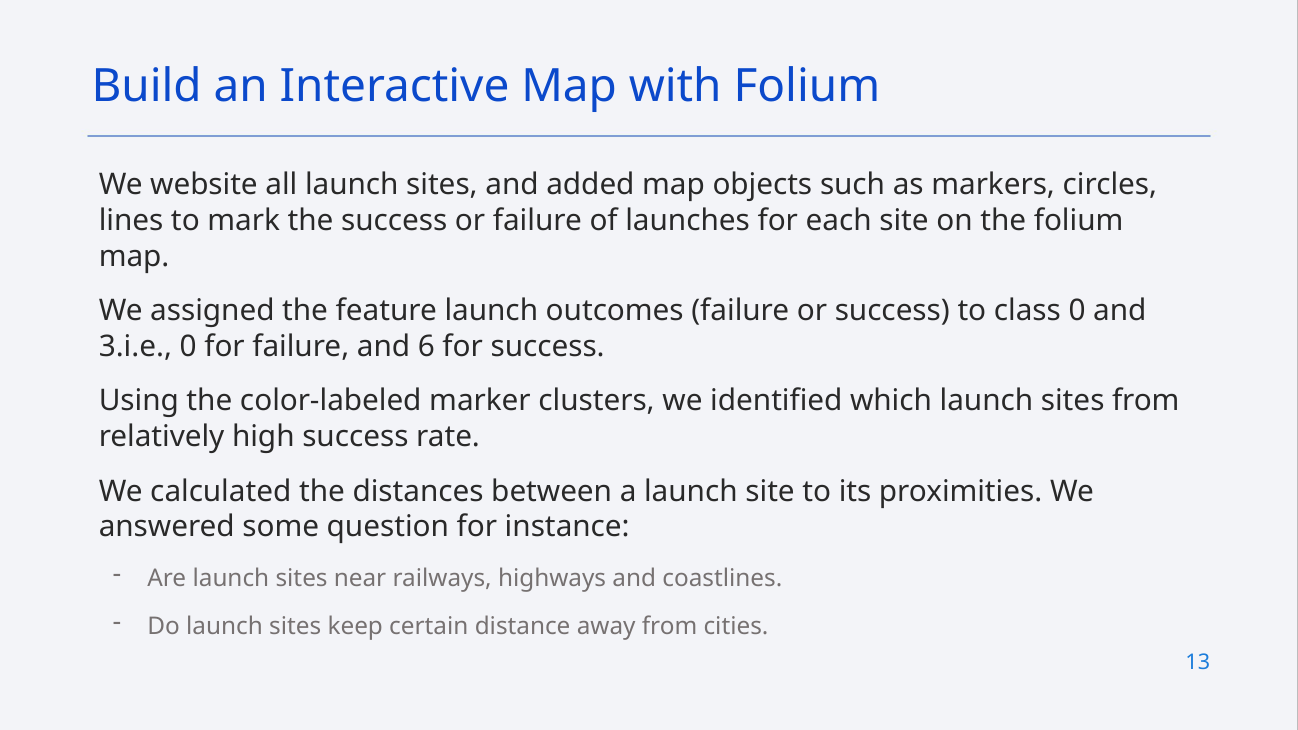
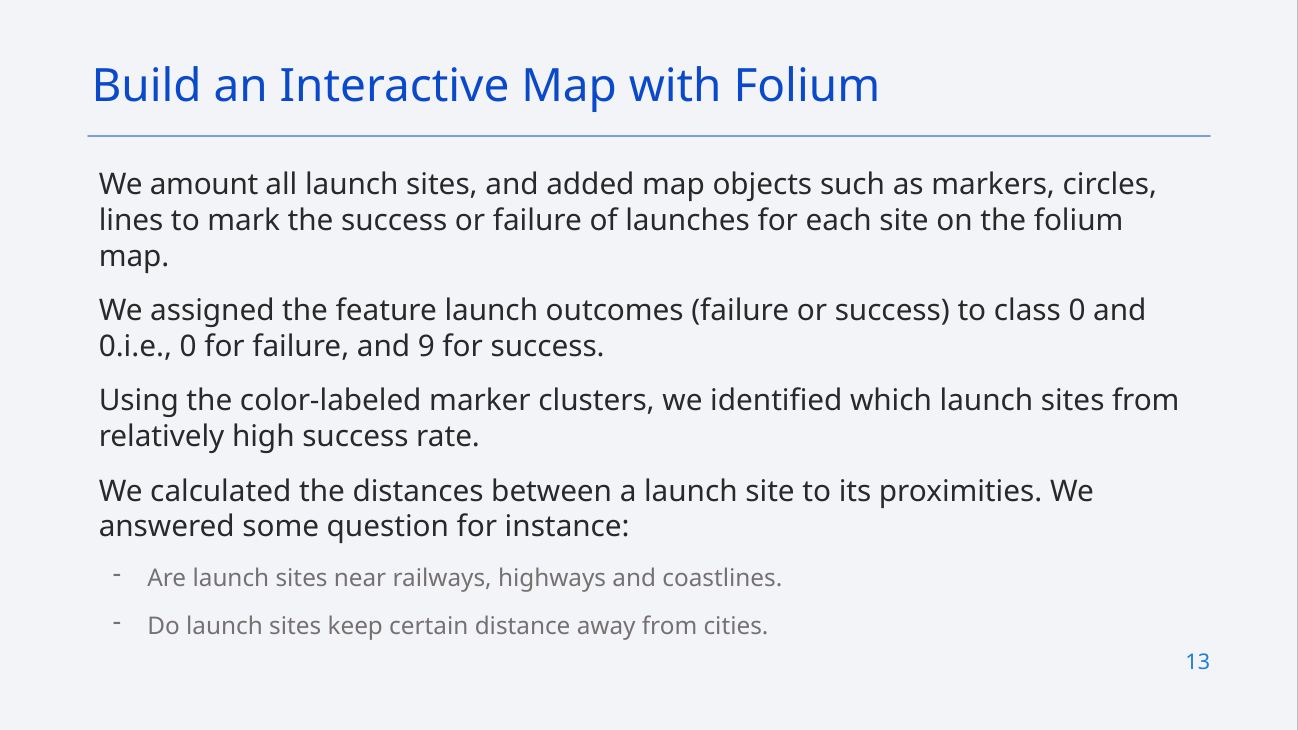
website: website -> amount
3.i.e: 3.i.e -> 0.i.e
6: 6 -> 9
